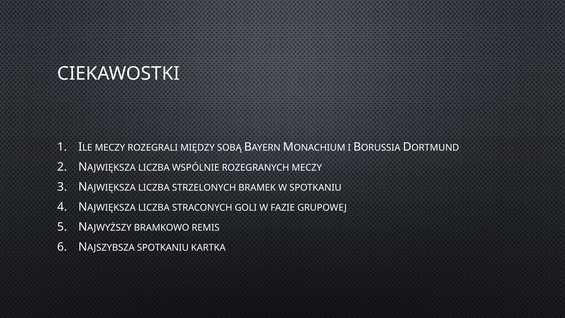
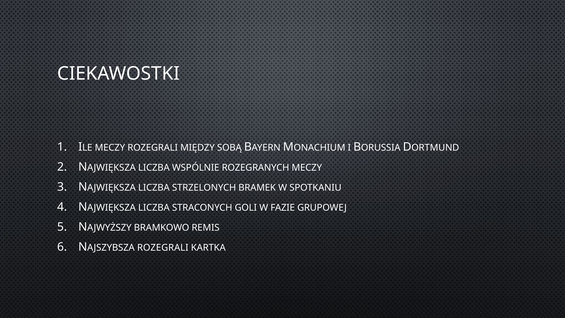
SPOTKANIU at (163, 248): SPOTKANIU -> ROZEGRALI
